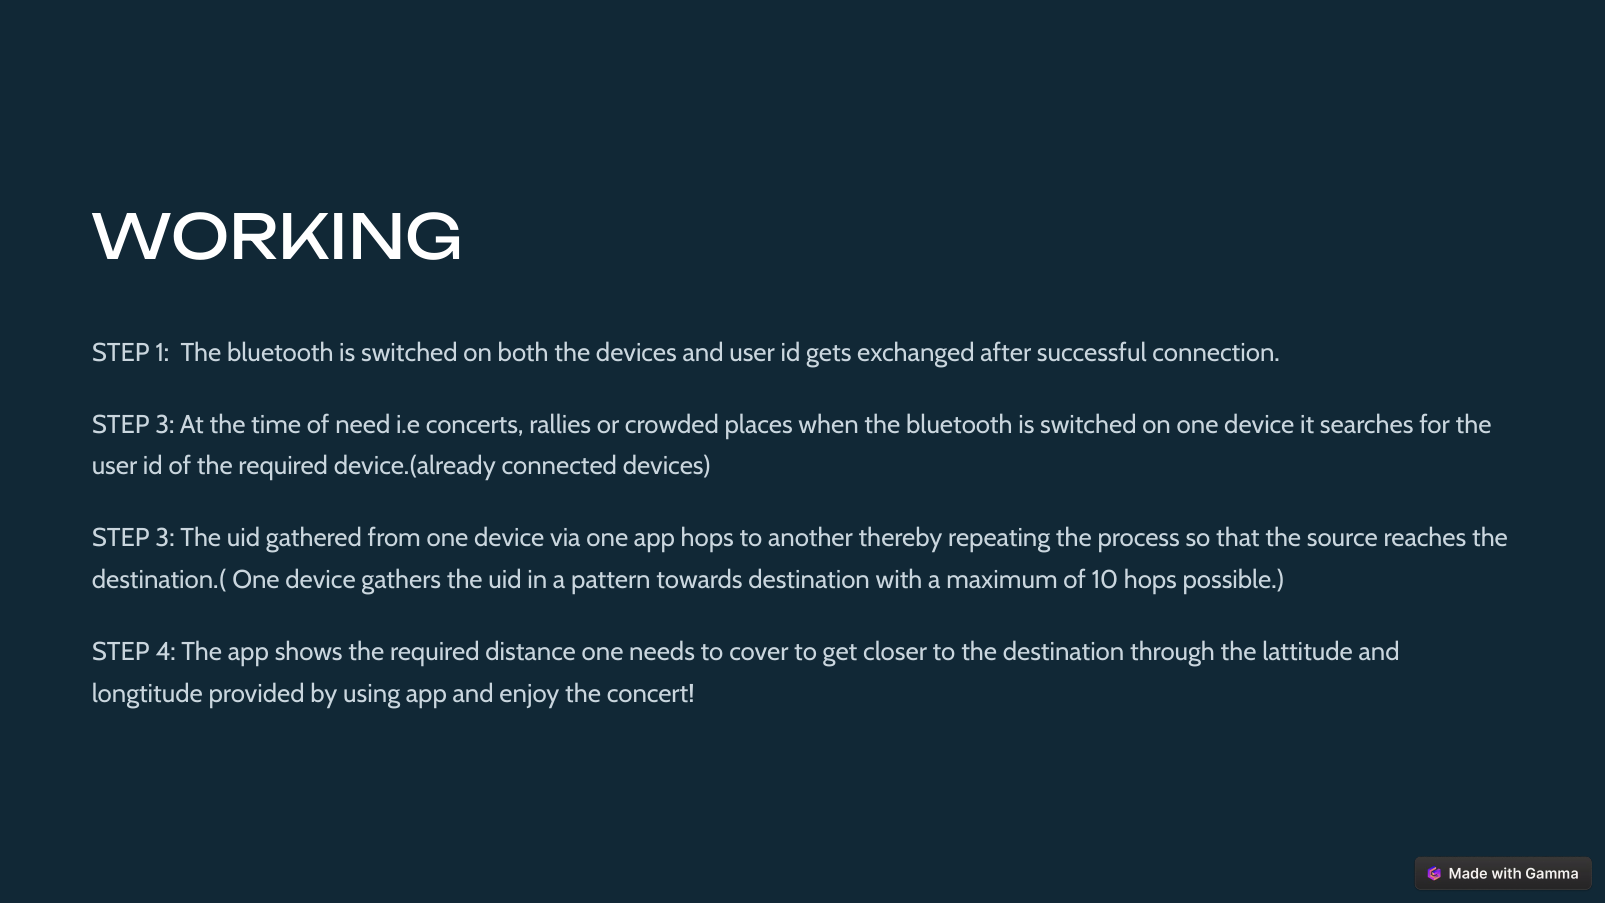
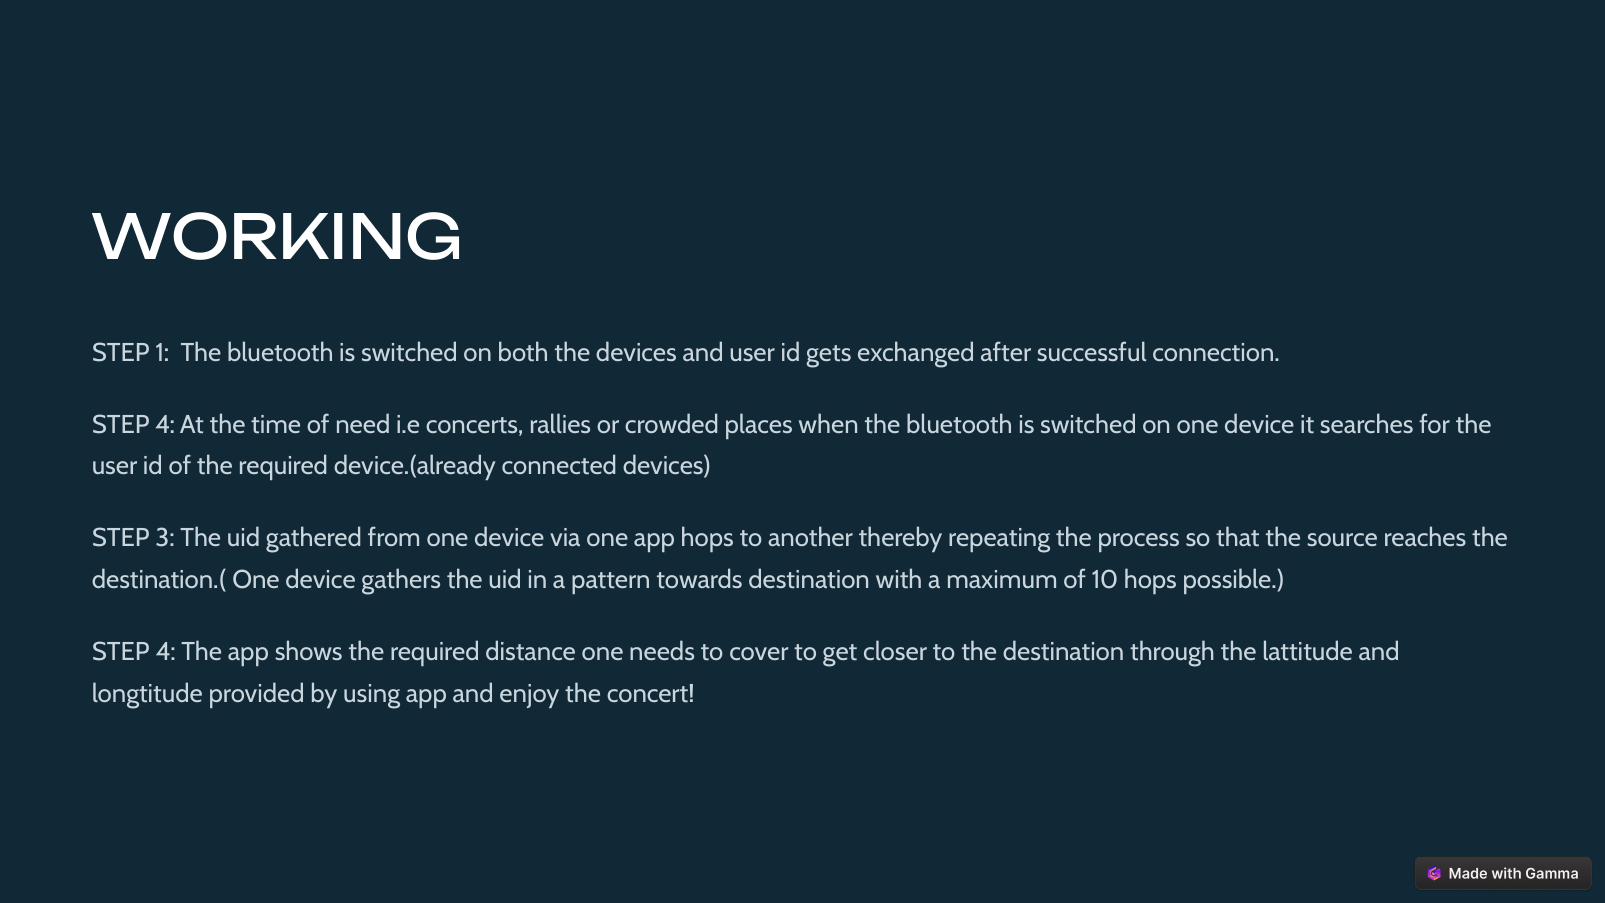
3 at (165, 425): 3 -> 4
